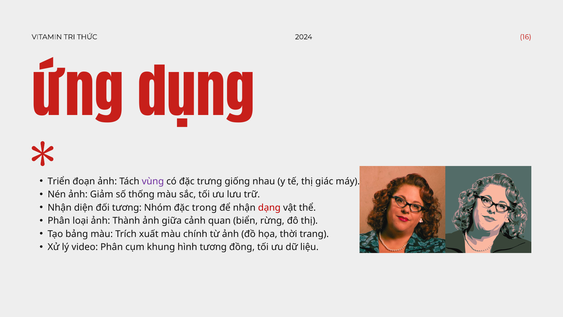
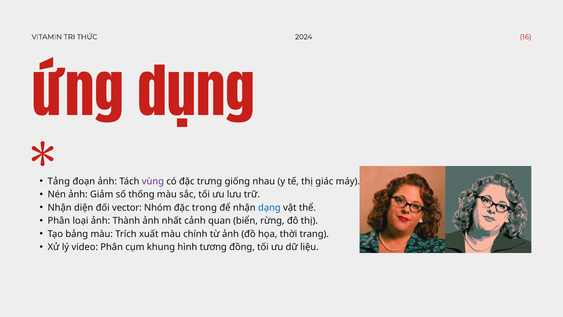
Triển: Triển -> Tảng
đối tương: tương -> vector
dạng colour: red -> blue
giữa: giữa -> nhất
